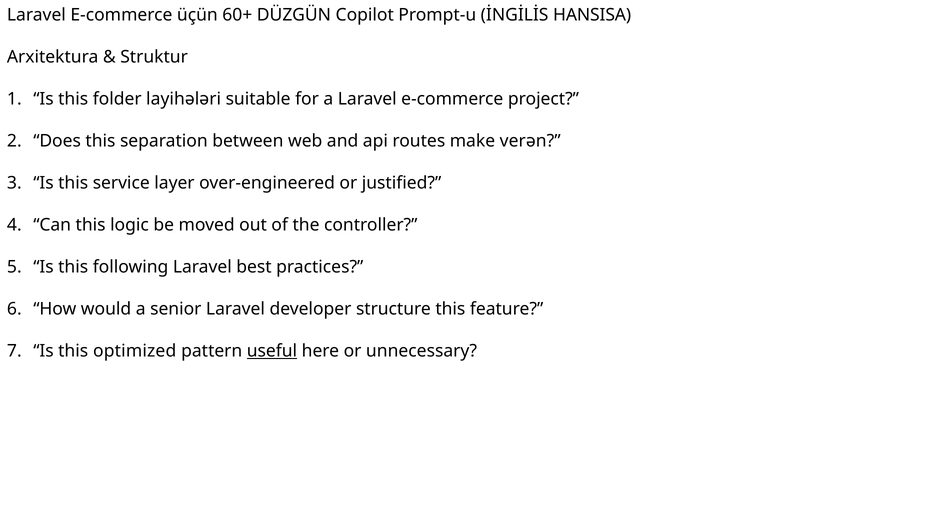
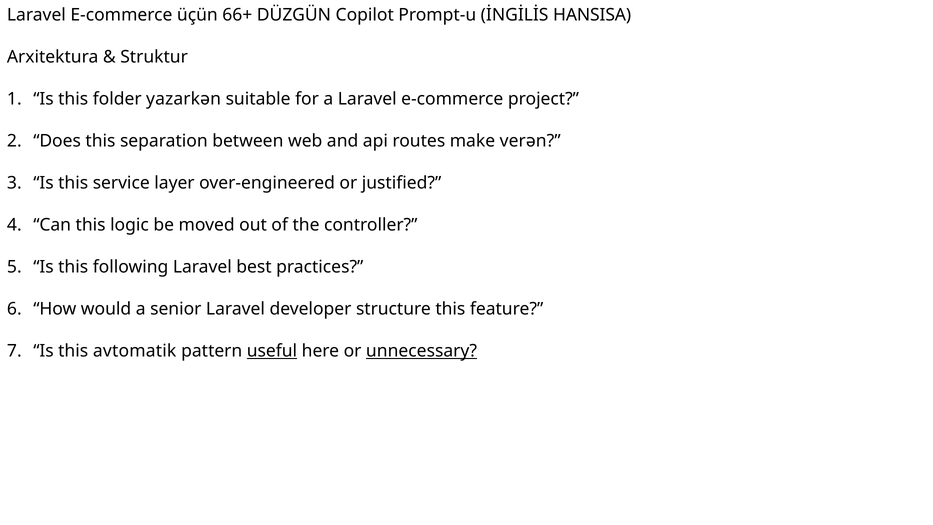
60+: 60+ -> 66+
layihələri: layihələri -> yazarkən
optimized: optimized -> avtomatik
unnecessary underline: none -> present
